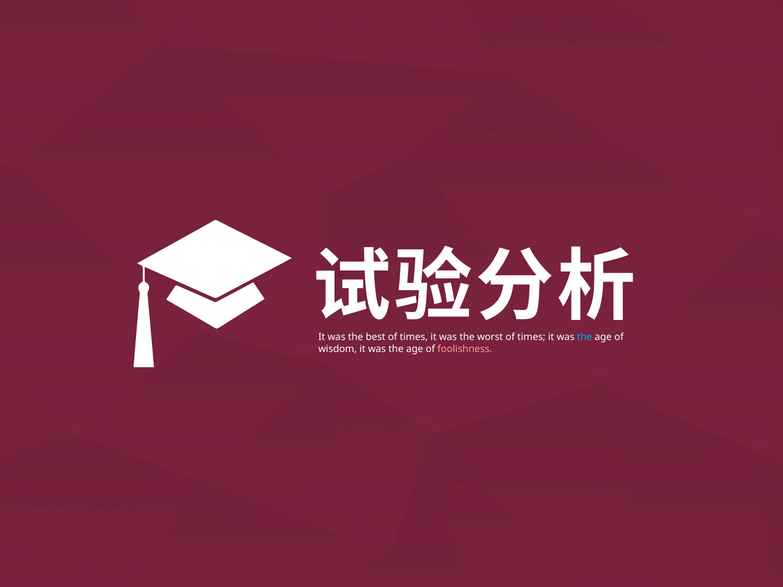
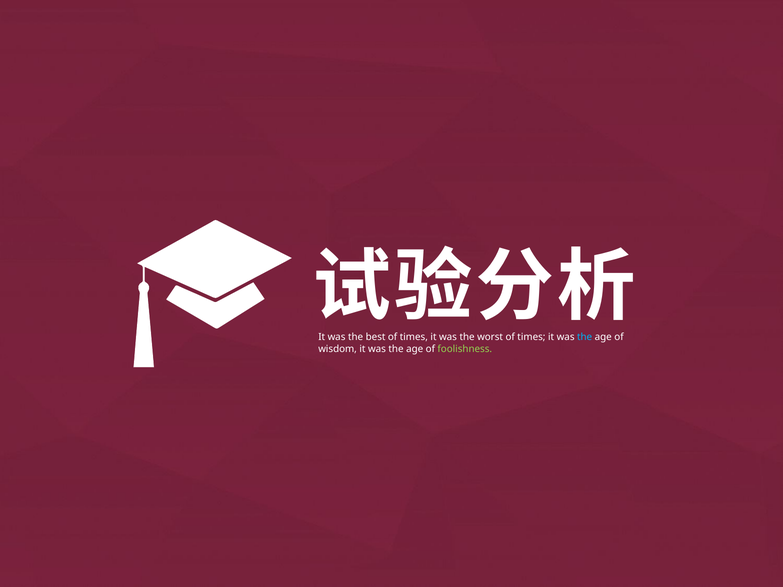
foolishness colour: pink -> light green
